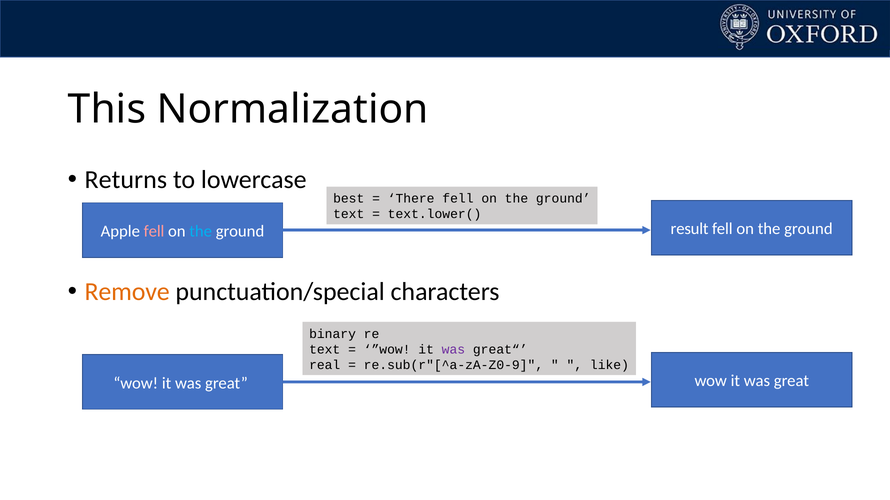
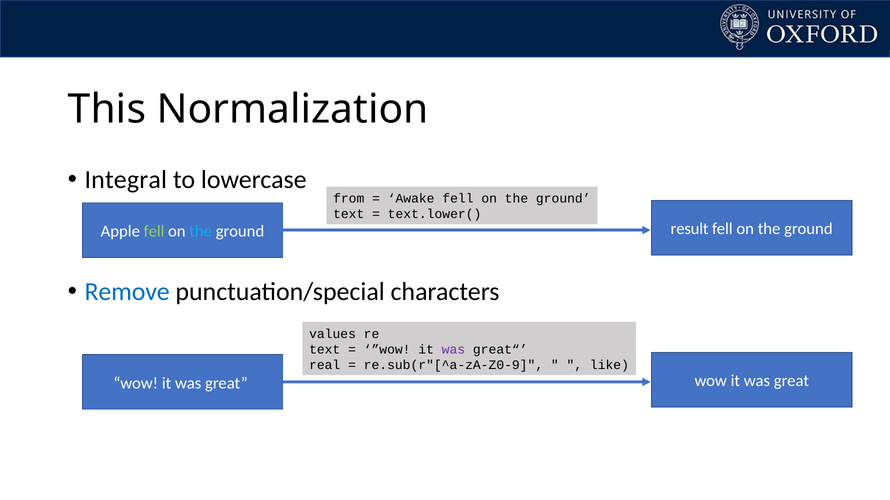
Returns: Returns -> Integral
best: best -> from
There: There -> Awake
fell at (154, 232) colour: pink -> light green
Remove colour: orange -> blue
binary: binary -> values
